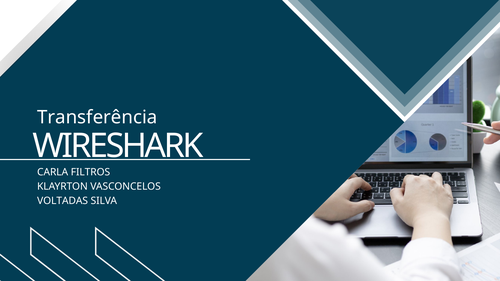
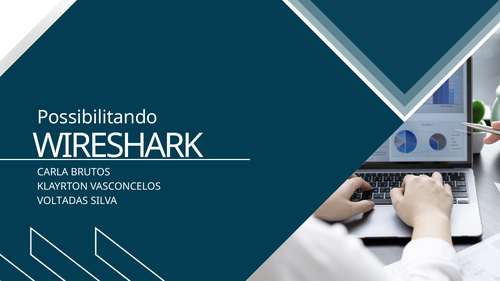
Transferência: Transferência -> Possibilitando
FILTROS: FILTROS -> BRUTOS
